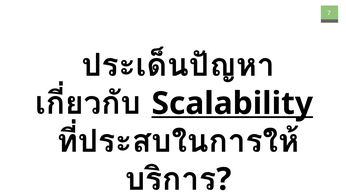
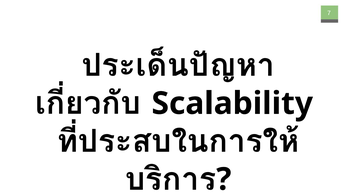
Scalability underline: present -> none
